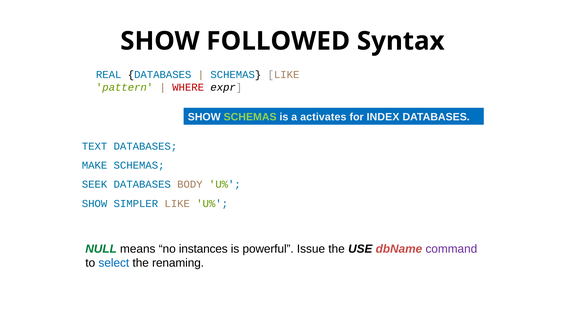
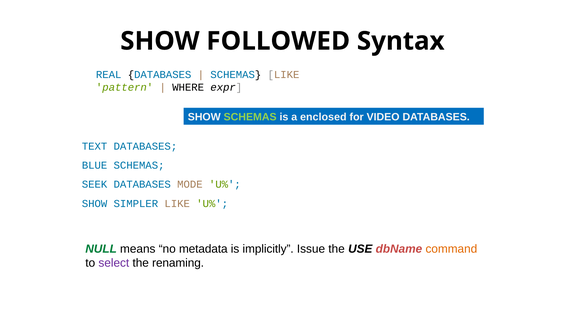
WHERE colour: red -> black
activates: activates -> enclosed
INDEX: INDEX -> VIDEO
MAKE: MAKE -> BLUE
BODY: BODY -> MODE
instances: instances -> metadata
powerful: powerful -> implicitly
command colour: purple -> orange
select colour: blue -> purple
